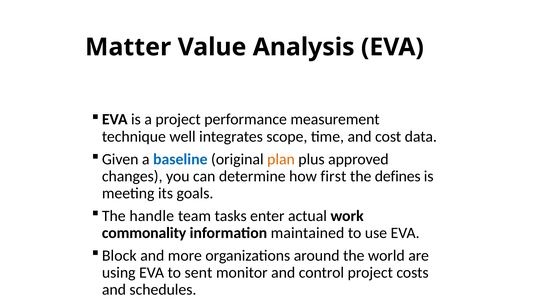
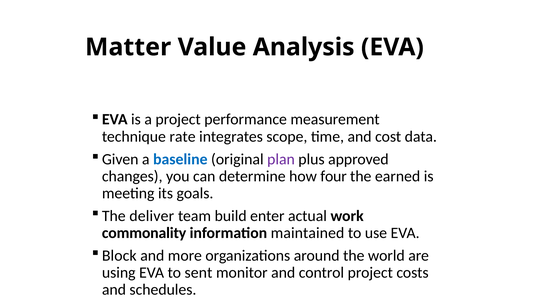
well: well -> rate
plan colour: orange -> purple
first: first -> four
defines: defines -> earned
handle: handle -> deliver
tasks: tasks -> build
